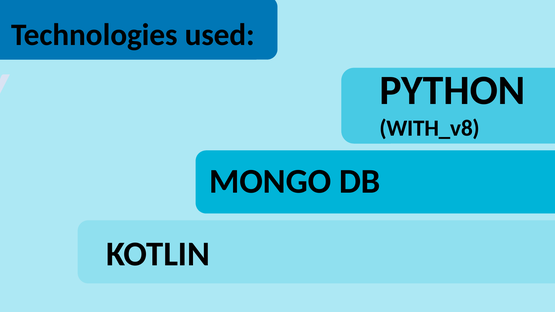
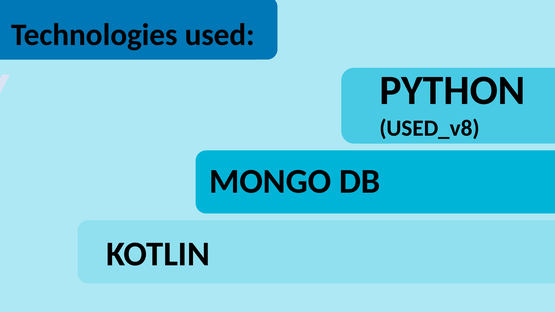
WITH_v8: WITH_v8 -> USED_v8
